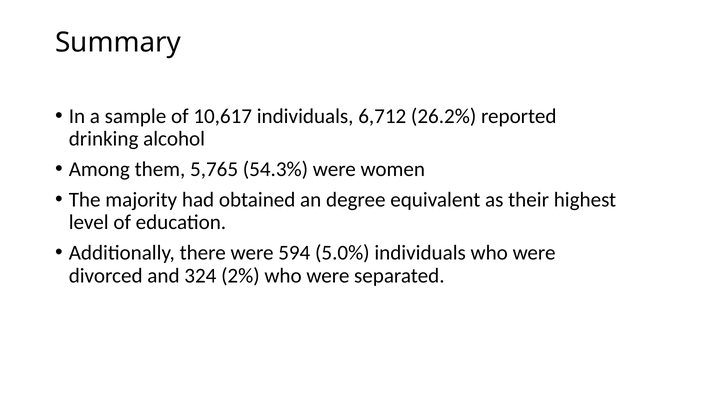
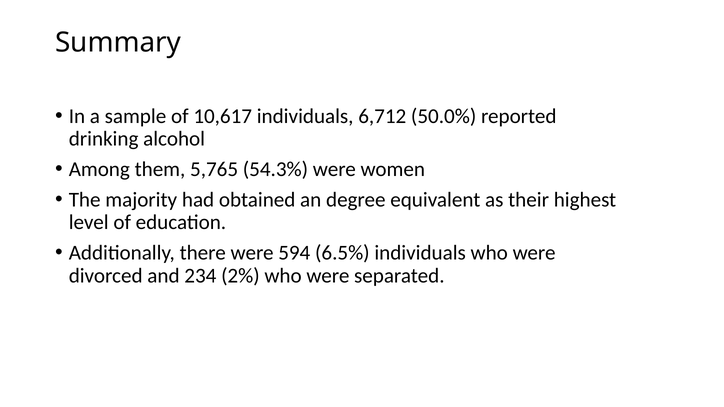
26.2%: 26.2% -> 50.0%
5.0%: 5.0% -> 6.5%
324: 324 -> 234
